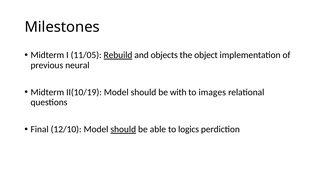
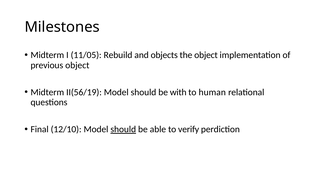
Rebuild underline: present -> none
previous neural: neural -> object
II(10/19: II(10/19 -> II(56/19
images: images -> human
logics: logics -> verify
